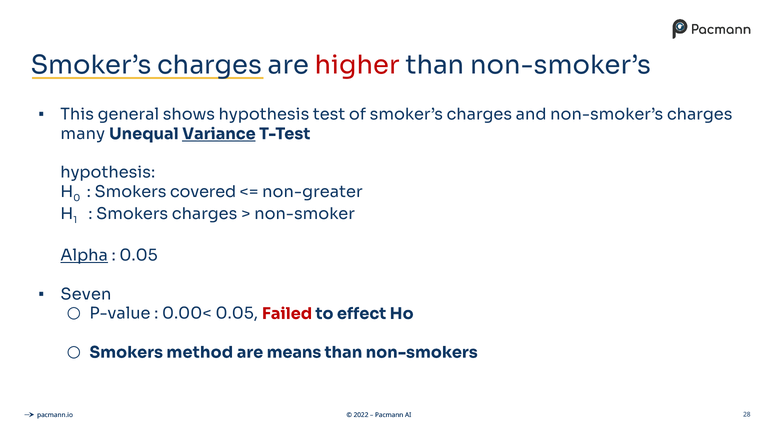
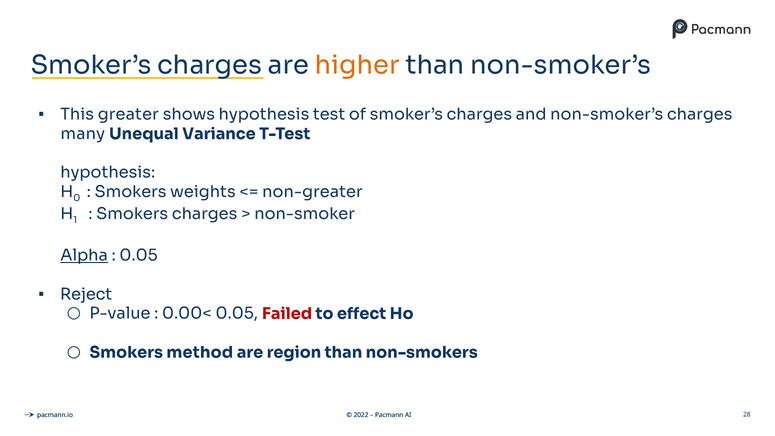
higher colour: red -> orange
general: general -> greater
Variance underline: present -> none
covered: covered -> weights
Seven: Seven -> Reject
means: means -> region
